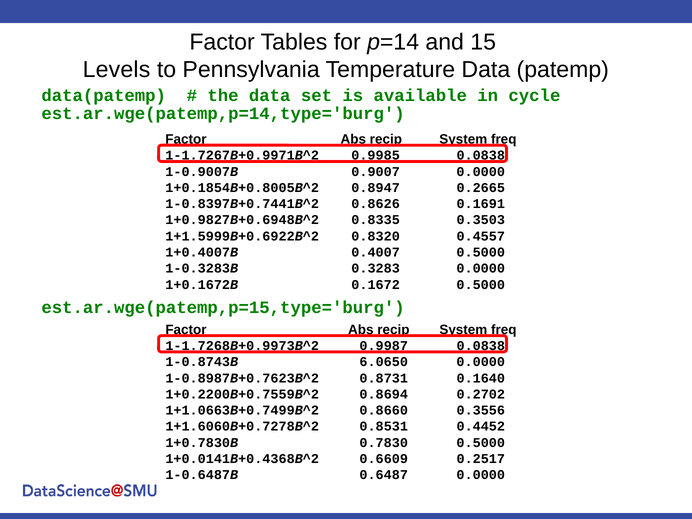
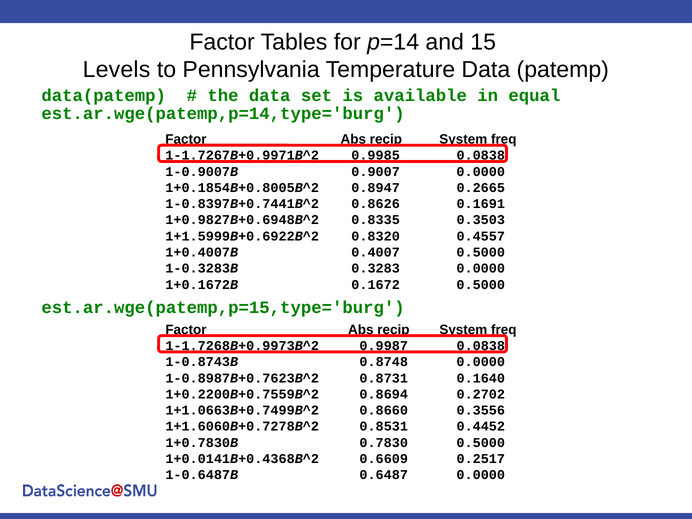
cycle: cycle -> equal
6.0650: 6.0650 -> 0.8748
